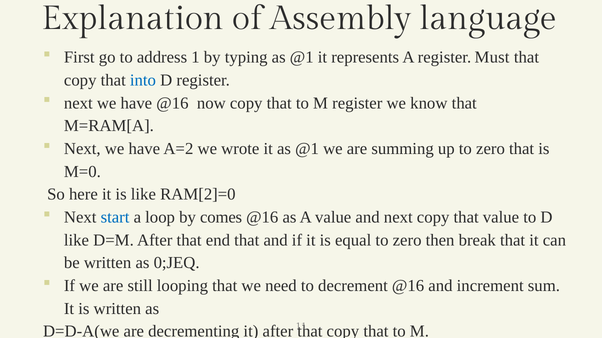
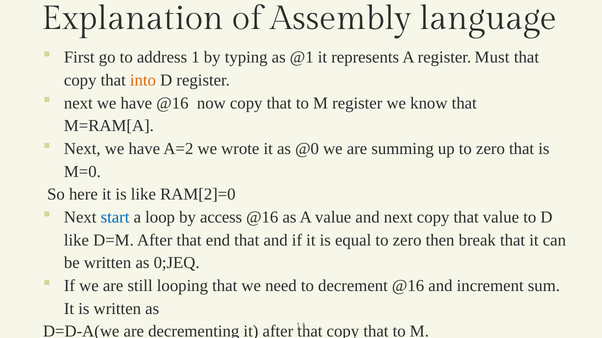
into colour: blue -> orange
it as @1: @1 -> @0
comes: comes -> access
